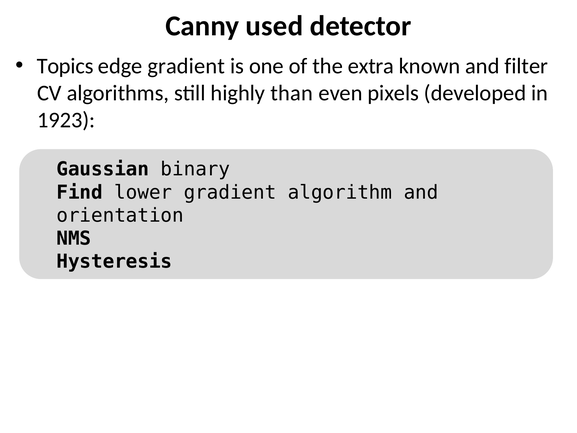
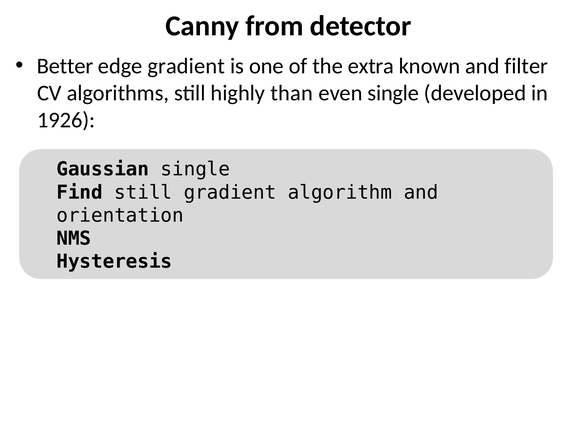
used: used -> from
Topics: Topics -> Better
even pixels: pixels -> single
1923: 1923 -> 1926
Gaussian binary: binary -> single
Find lower: lower -> still
